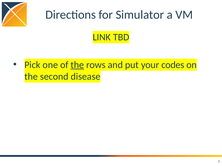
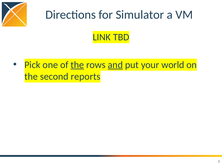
and underline: none -> present
codes: codes -> world
disease: disease -> reports
